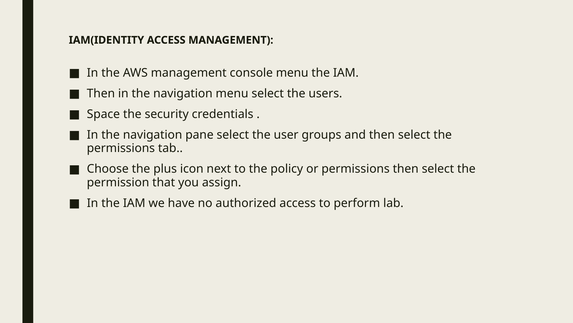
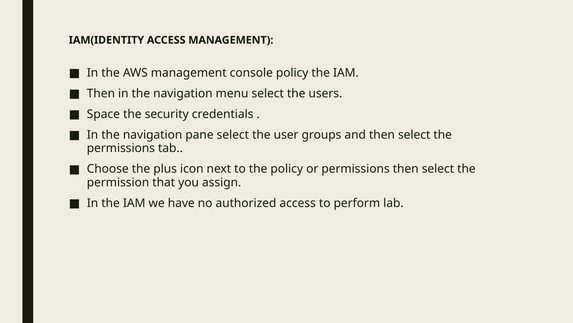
console menu: menu -> policy
